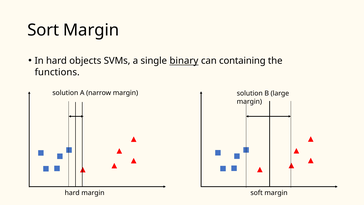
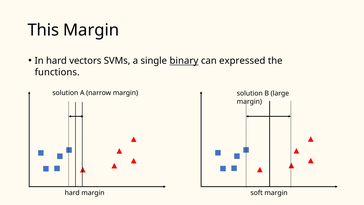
Sort: Sort -> This
objects: objects -> vectors
containing: containing -> expressed
